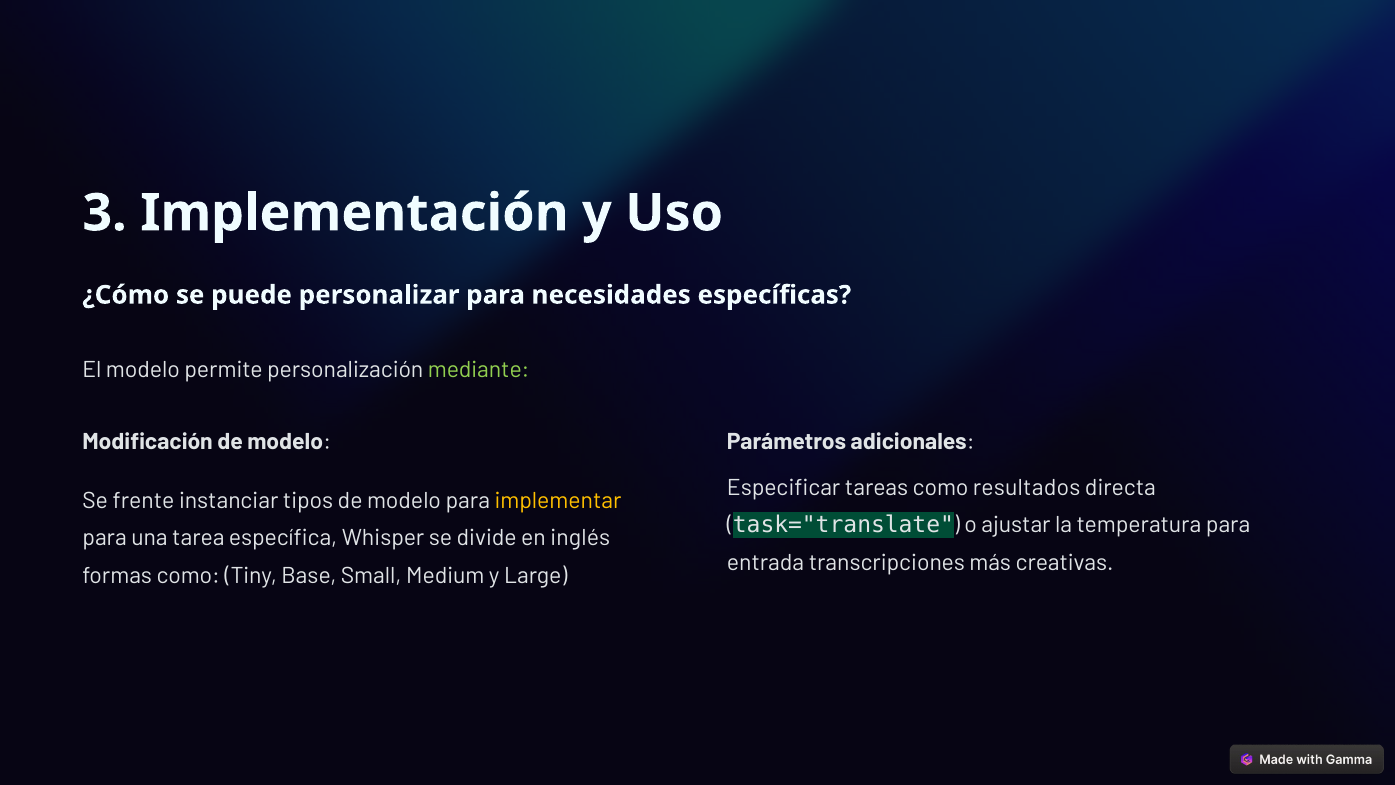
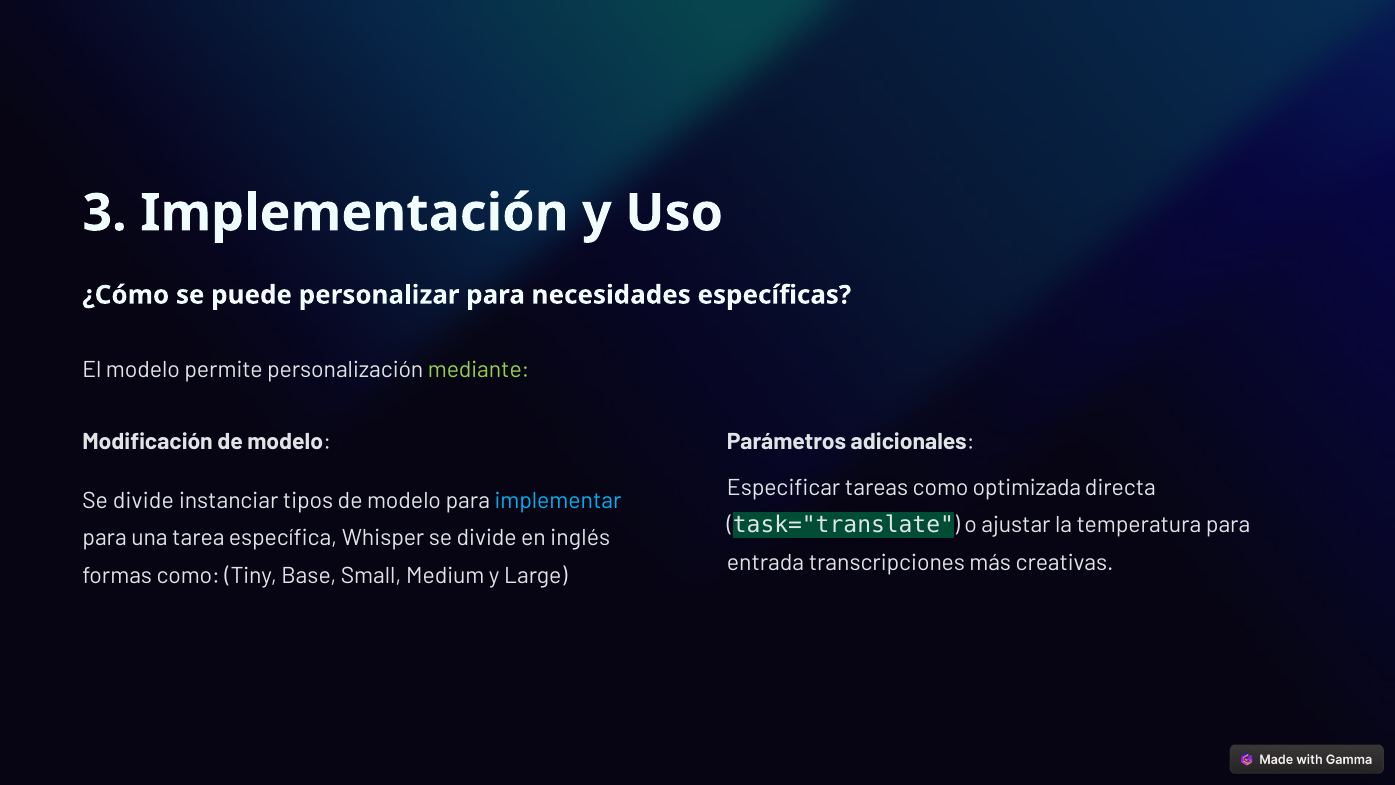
resultados: resultados -> optimizada
frente at (144, 501): frente -> divide
implementar colour: yellow -> light blue
